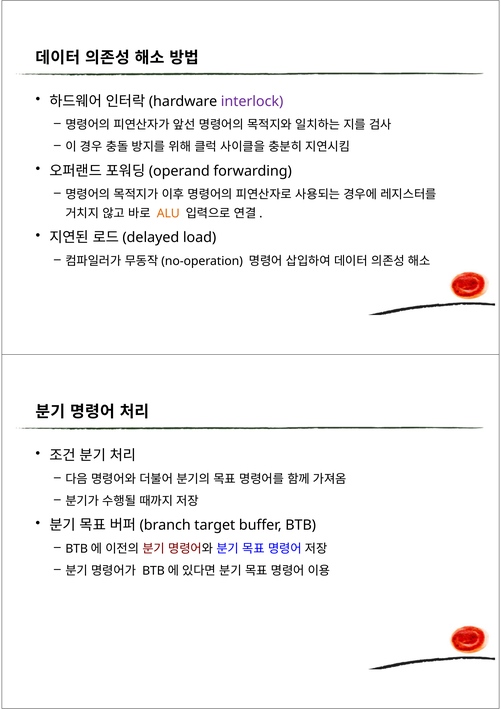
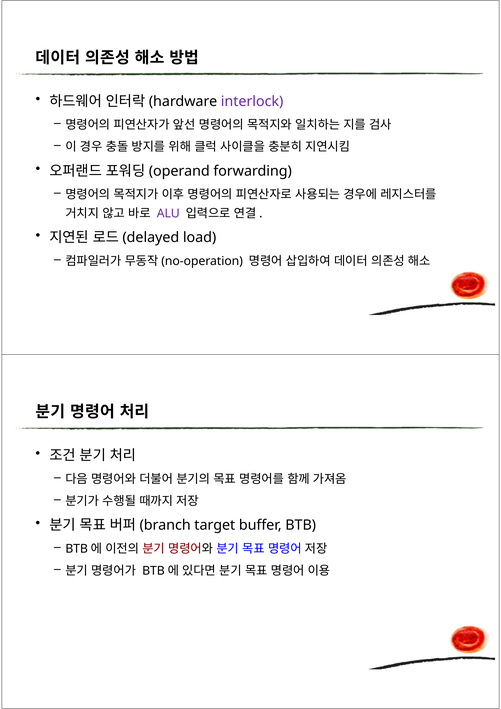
ALU colour: orange -> purple
